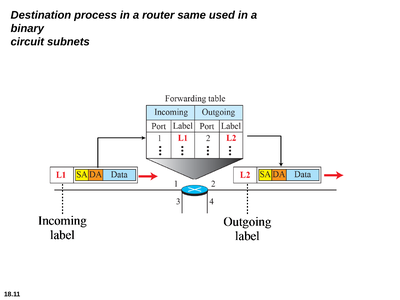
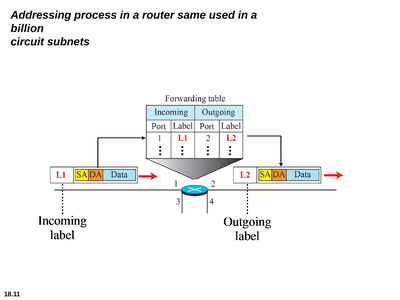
Destination: Destination -> Addressing
binary: binary -> billion
